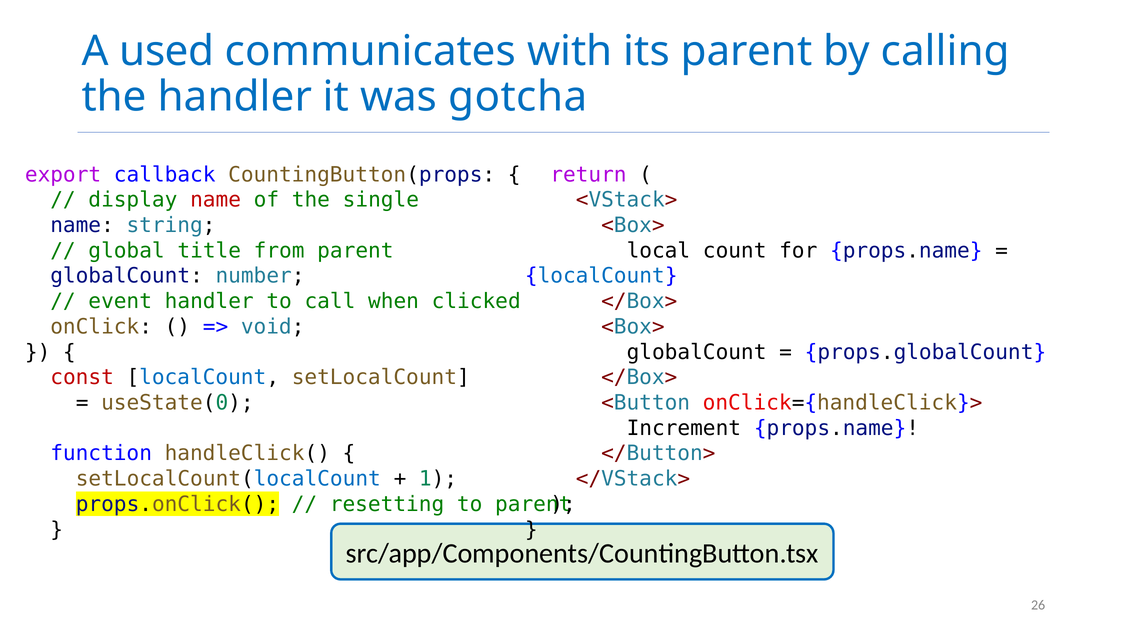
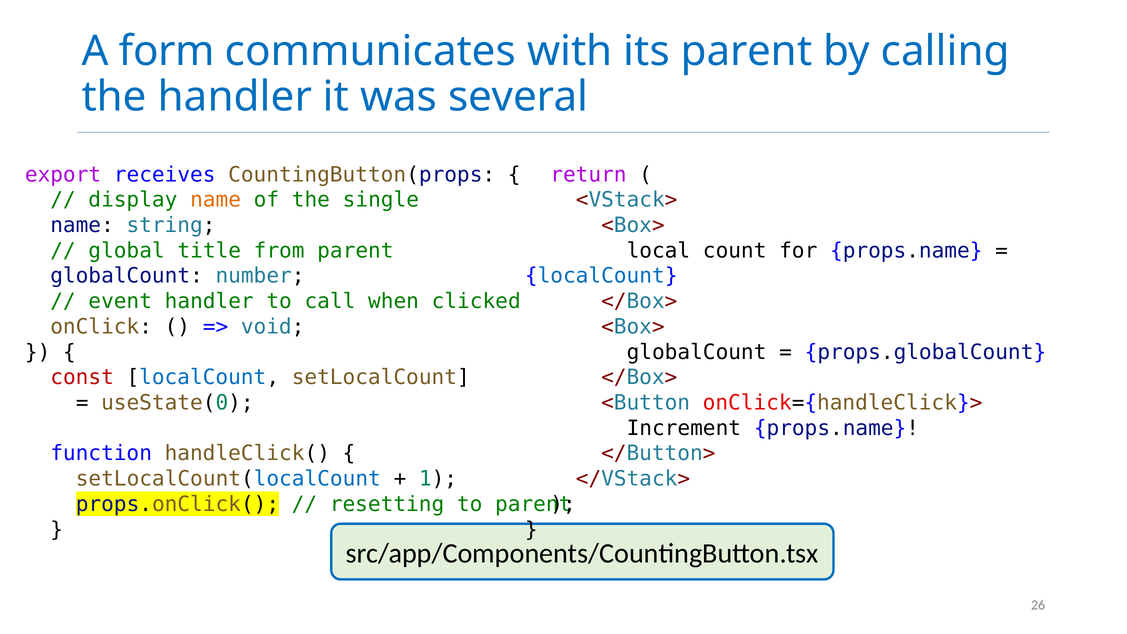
used: used -> form
gotcha: gotcha -> several
callback: callback -> receives
name at (216, 200) colour: red -> orange
